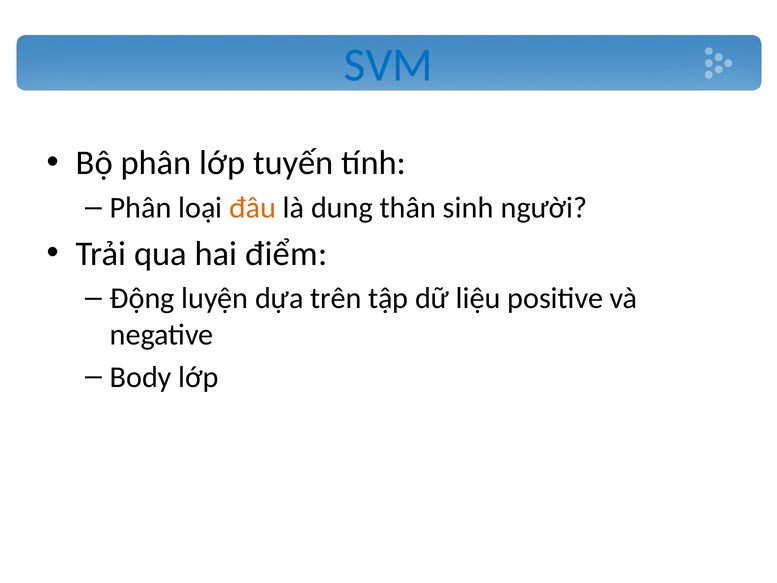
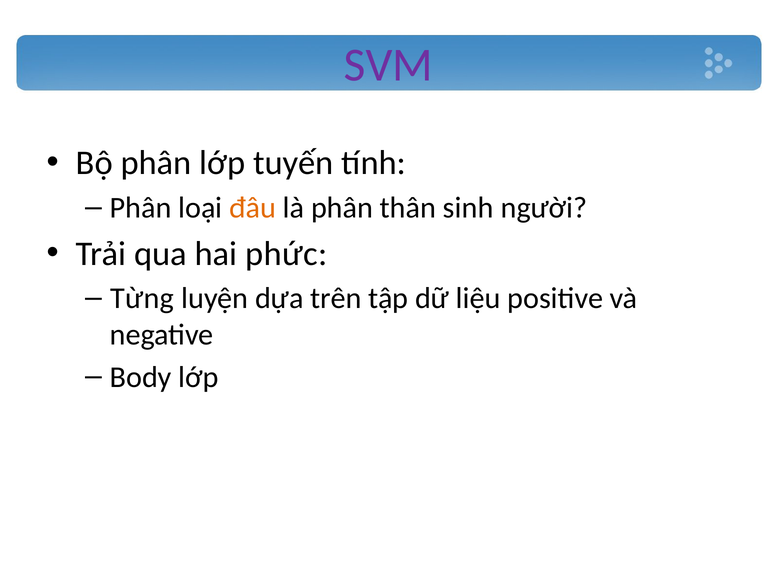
SVM colour: blue -> purple
là dung: dung -> phân
điểm: điểm -> phức
Động: Động -> Từng
